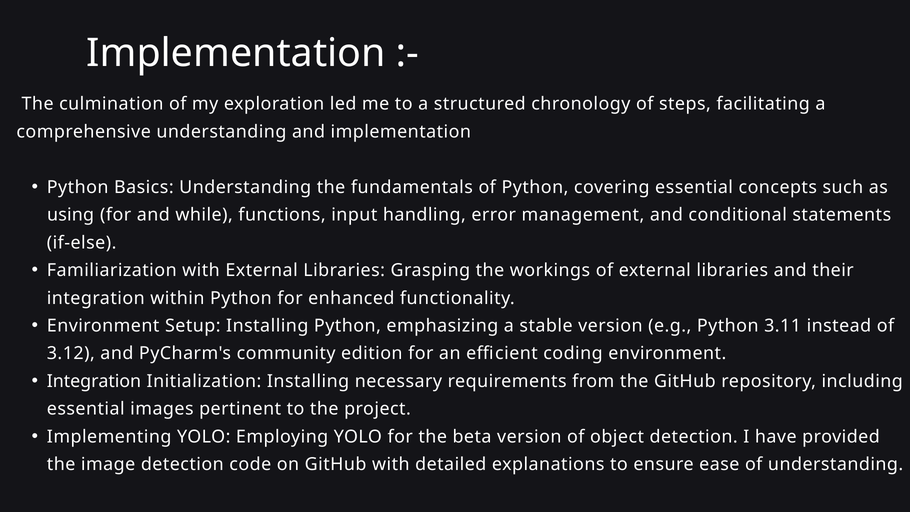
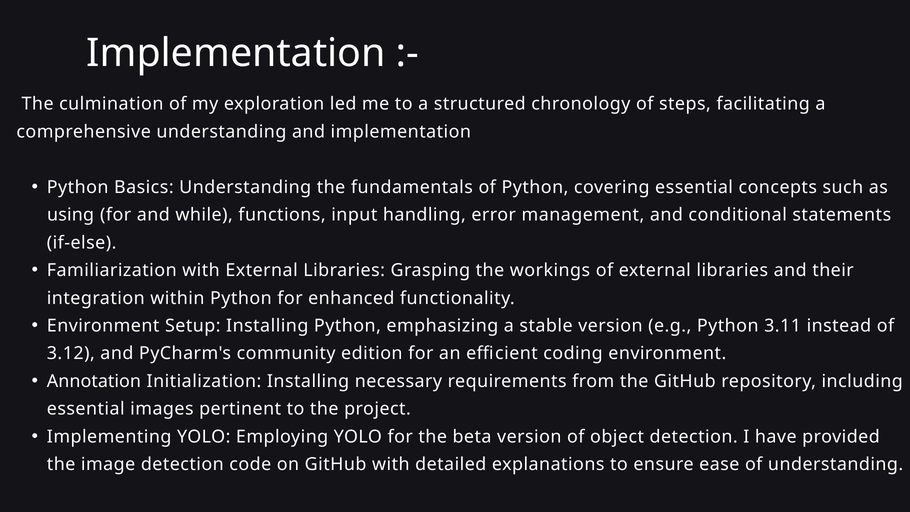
Integration at (94, 381): Integration -> Annotation
